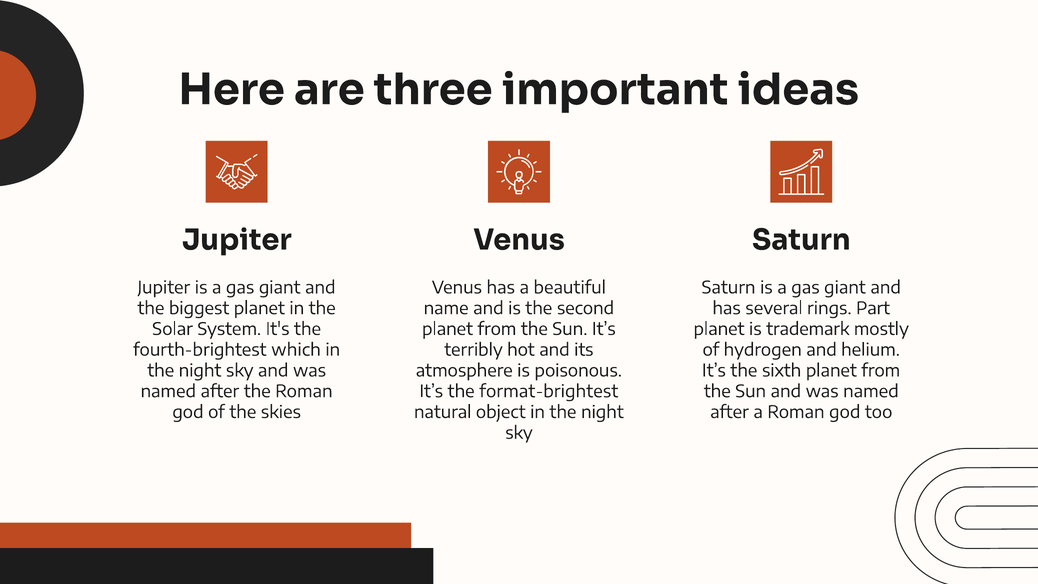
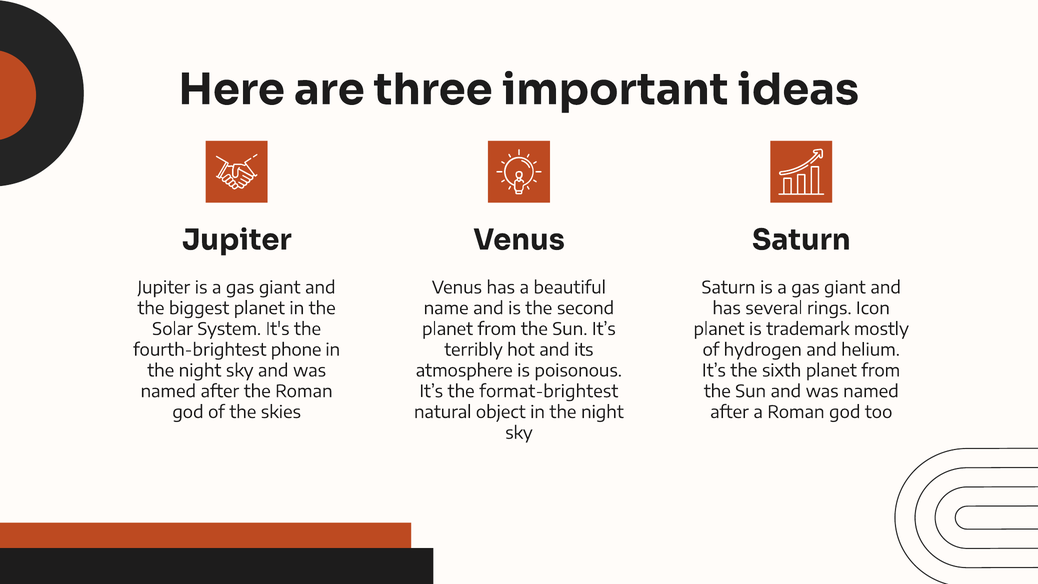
Part: Part -> Icon
which: which -> phone
